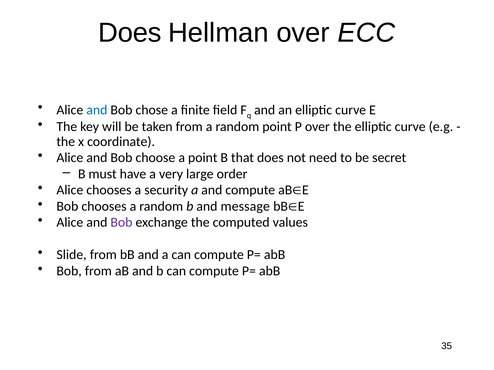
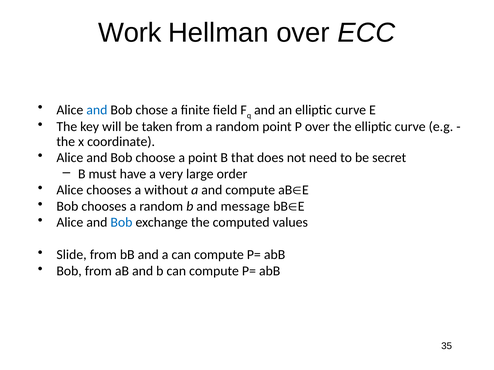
Does at (130, 33): Does -> Work
security: security -> without
Bob at (121, 223) colour: purple -> blue
